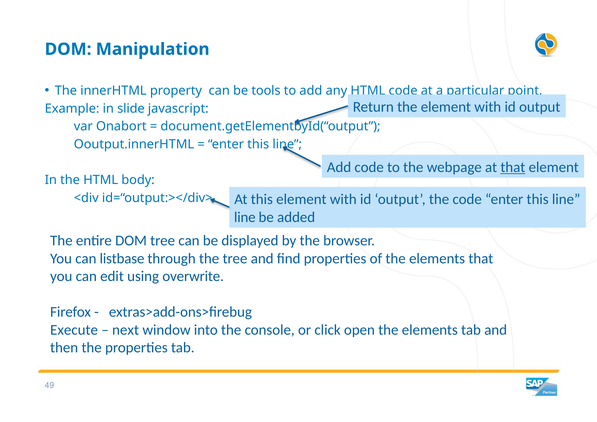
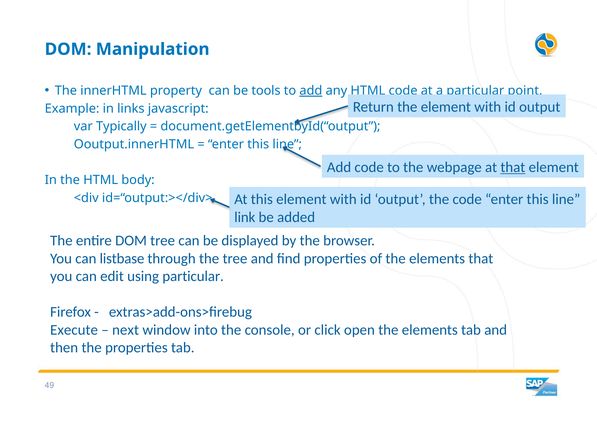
add at (311, 91) underline: none -> present
slide: slide -> links
Onabort: Onabort -> Typically
line at (245, 217): line -> link
using overwrite: overwrite -> particular
